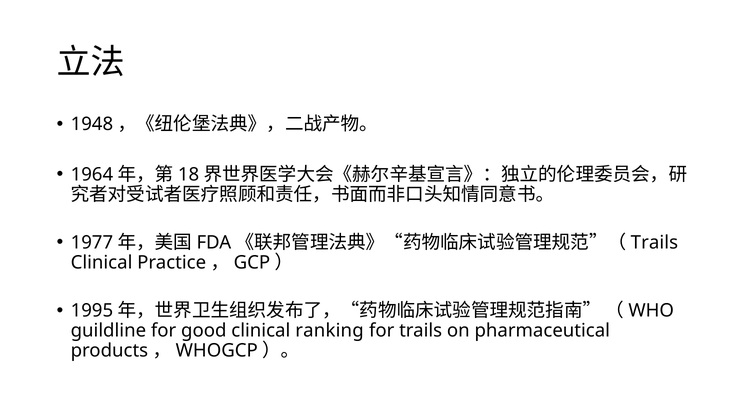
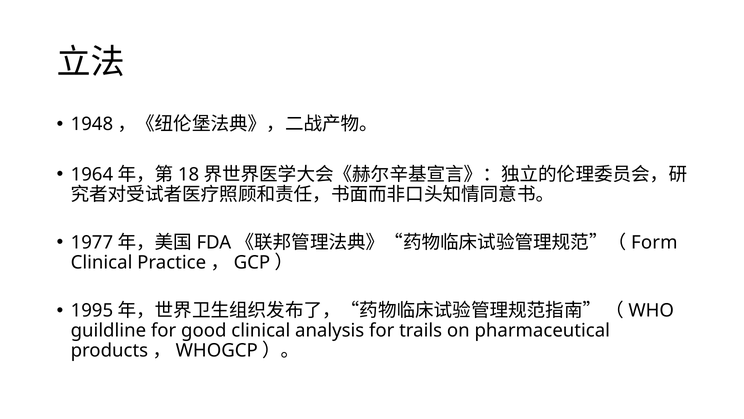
Trails at (654, 242): Trails -> Form
ranking: ranking -> analysis
